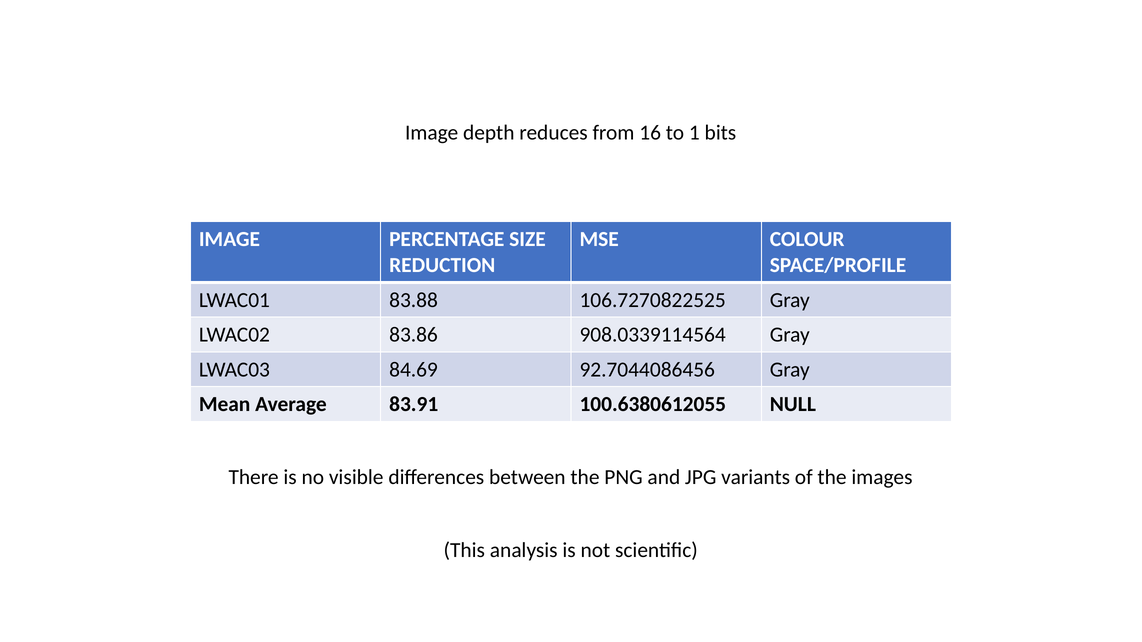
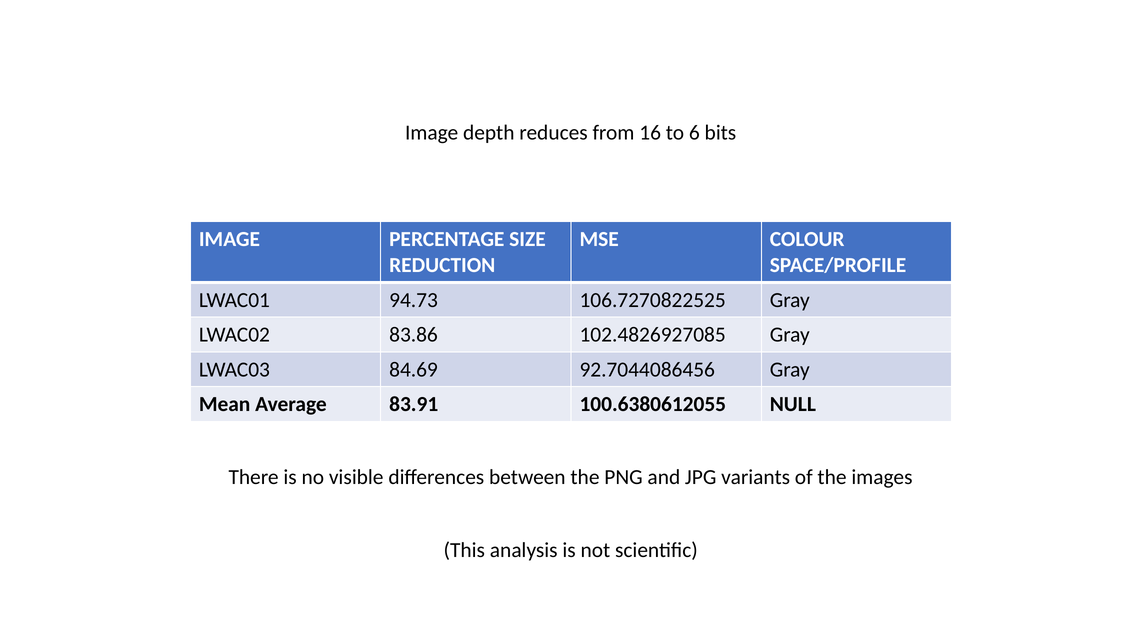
1: 1 -> 6
83.88: 83.88 -> 94.73
908.0339114564: 908.0339114564 -> 102.4826927085
